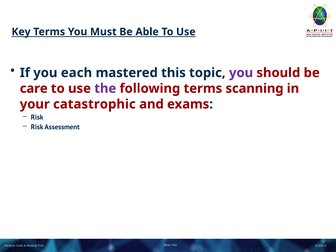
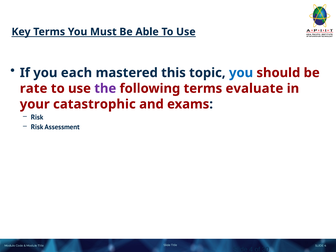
you at (241, 73) colour: purple -> blue
care: care -> rate
scanning: scanning -> evaluate
